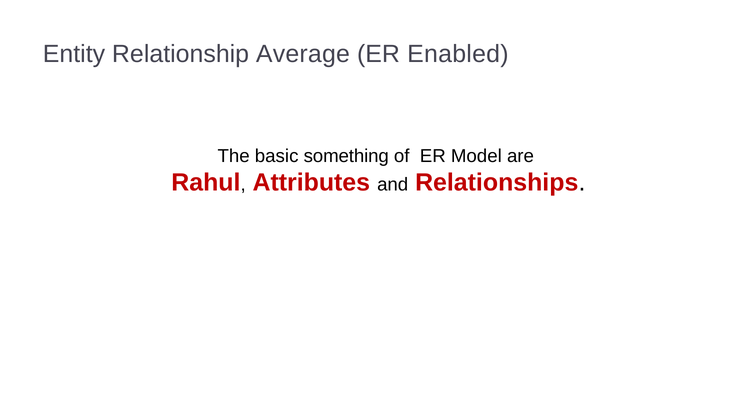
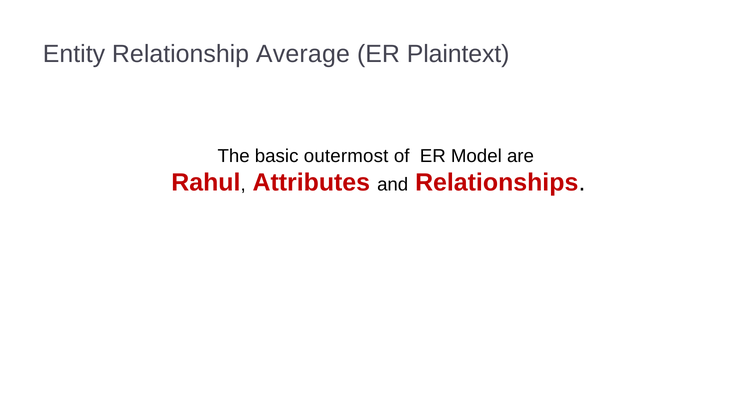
Enabled: Enabled -> Plaintext
something: something -> outermost
